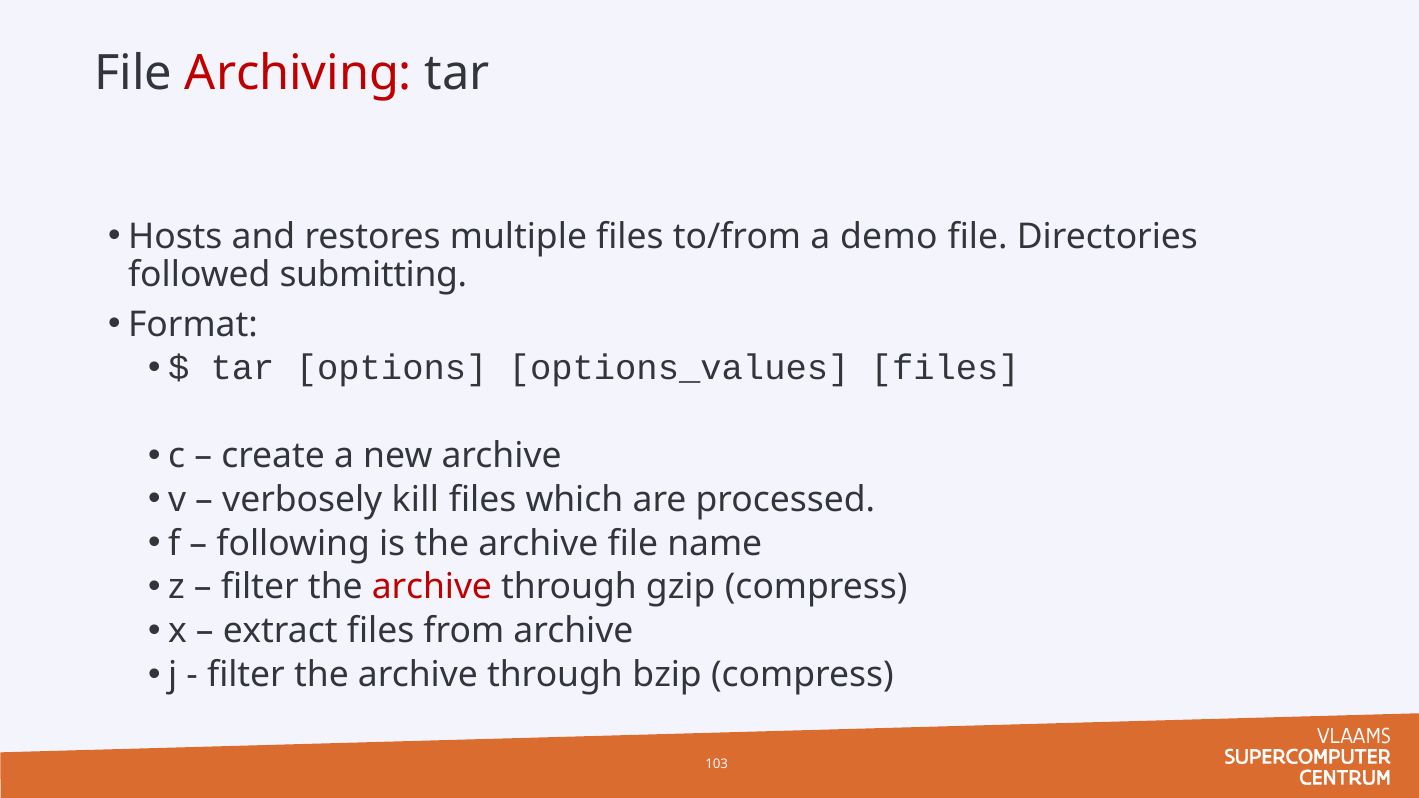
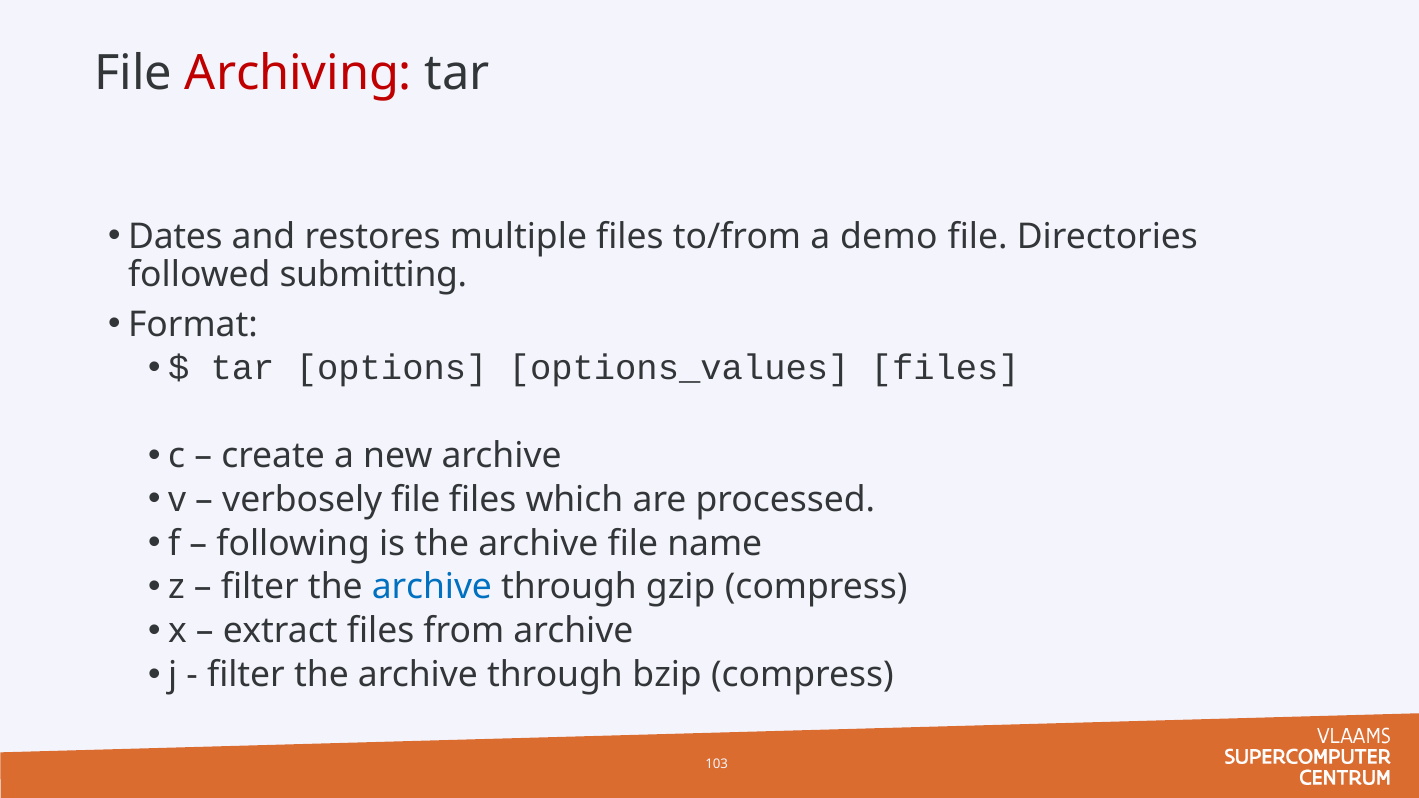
Hosts: Hosts -> Dates
verbosely kill: kill -> file
archive at (432, 587) colour: red -> blue
